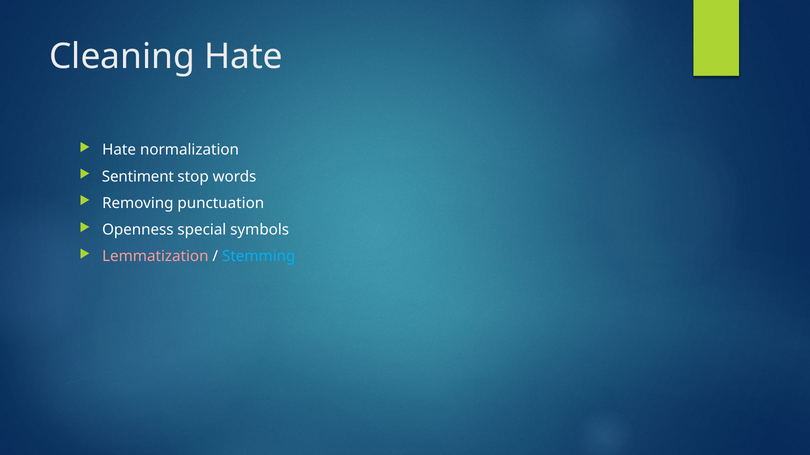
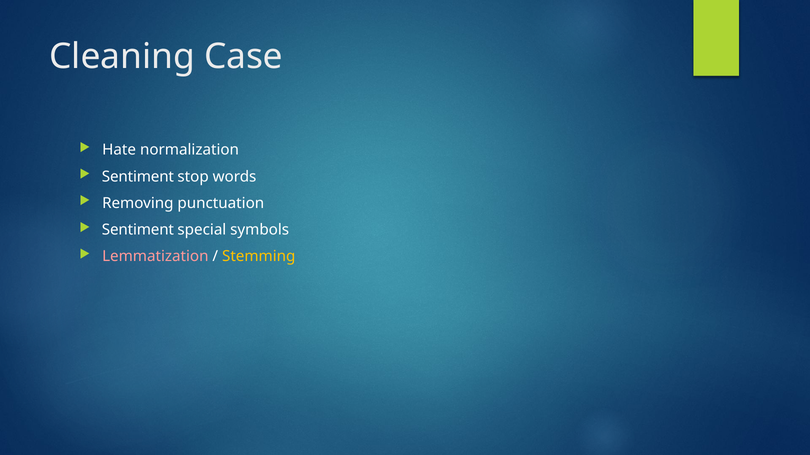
Cleaning Hate: Hate -> Case
Openness at (138, 230): Openness -> Sentiment
Stemming colour: light blue -> yellow
